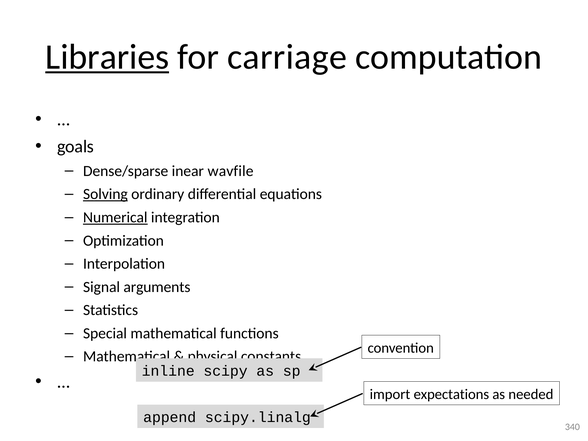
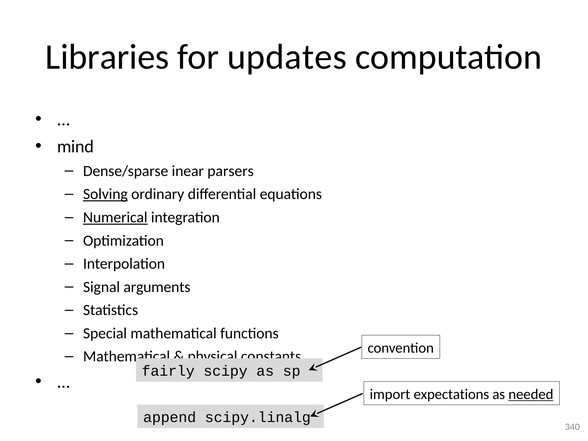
Libraries underline: present -> none
carriage: carriage -> updates
goals: goals -> mind
wavfile: wavfile -> parsers
inline: inline -> fairly
needed underline: none -> present
